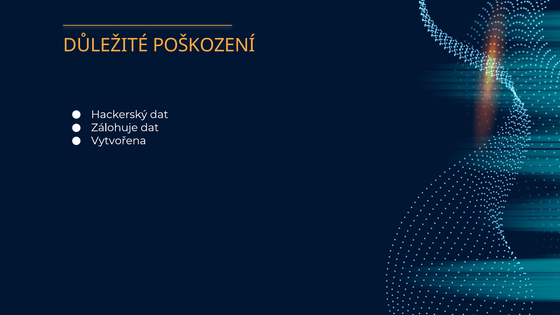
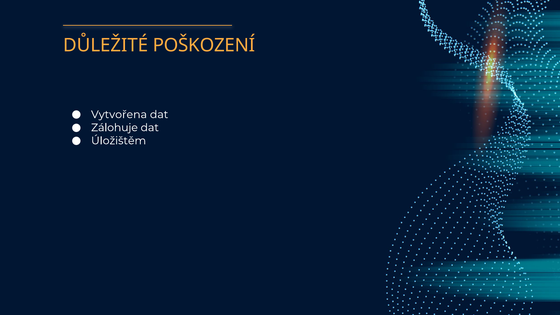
Hackerský: Hackerský -> Vytvořena
Vytvořena: Vytvořena -> Úložištěm
